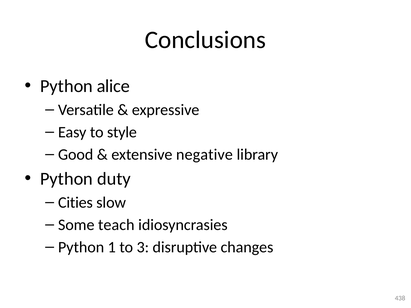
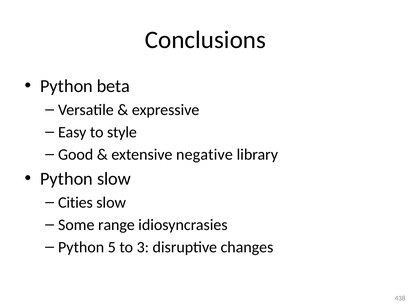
alice: alice -> beta
Python duty: duty -> slow
teach: teach -> range
1: 1 -> 5
